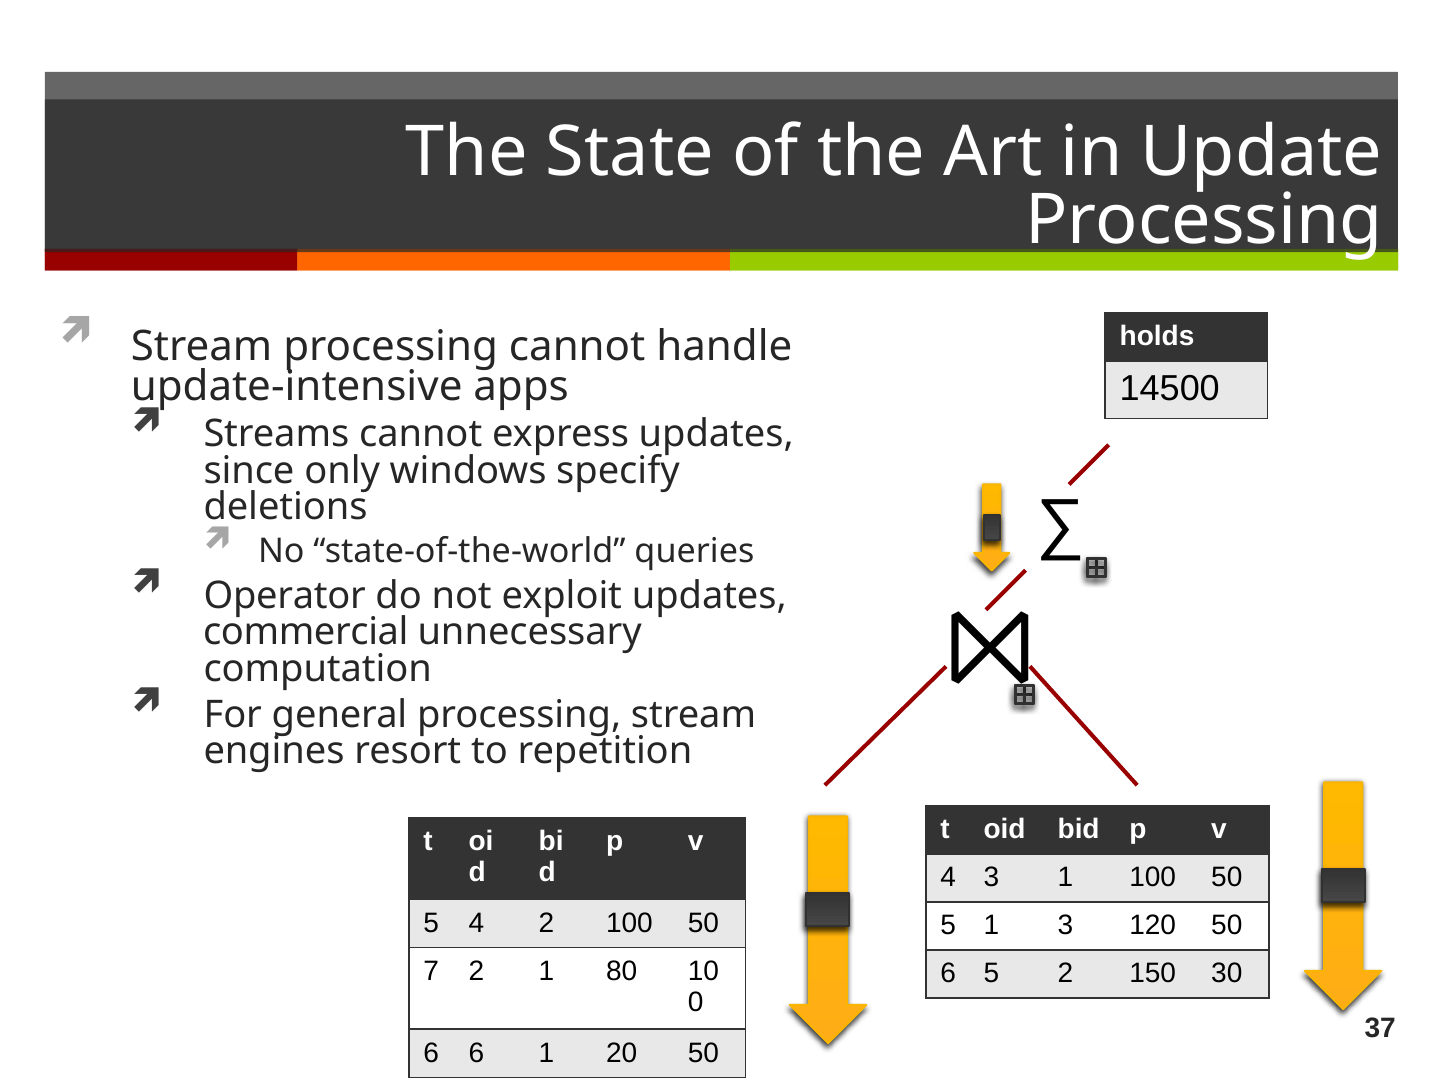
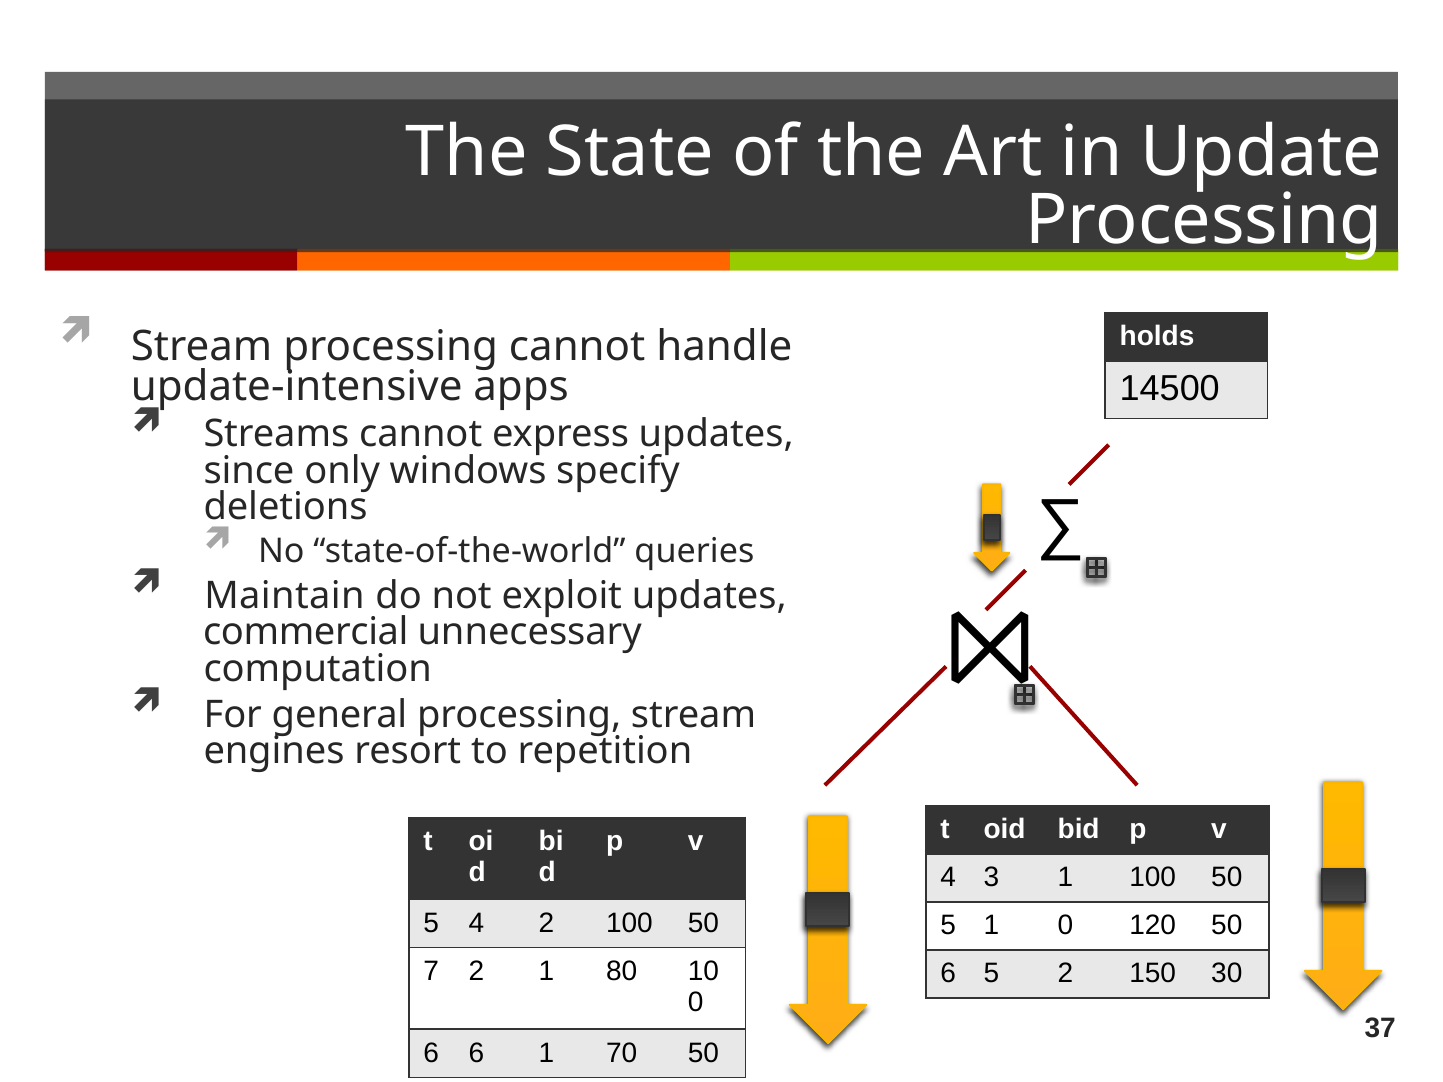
Operator: Operator -> Maintain
1 3: 3 -> 0
20: 20 -> 70
